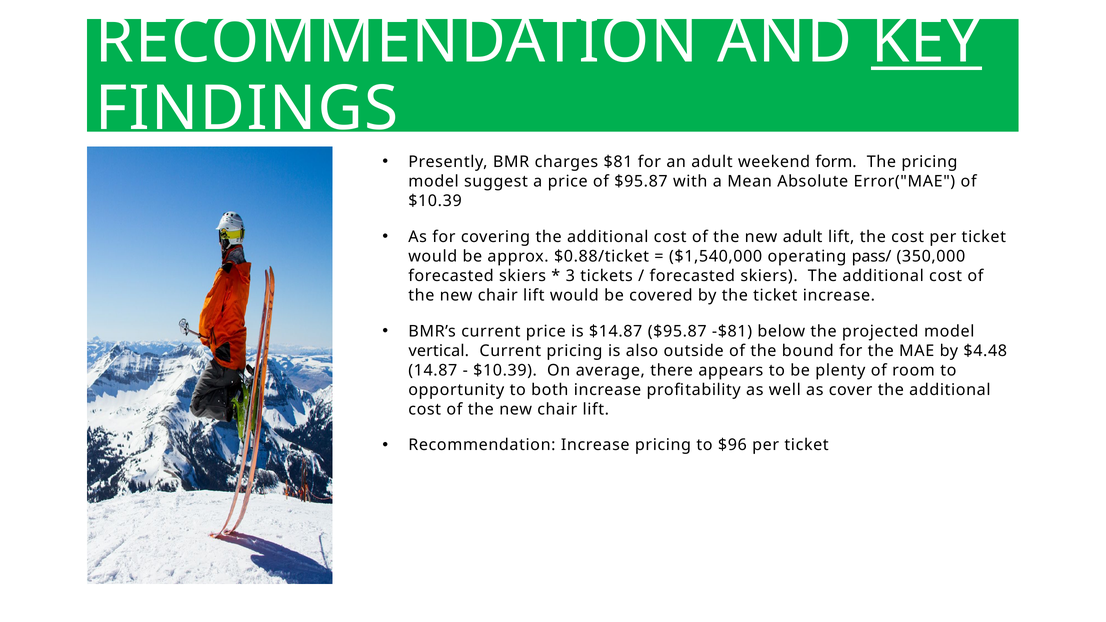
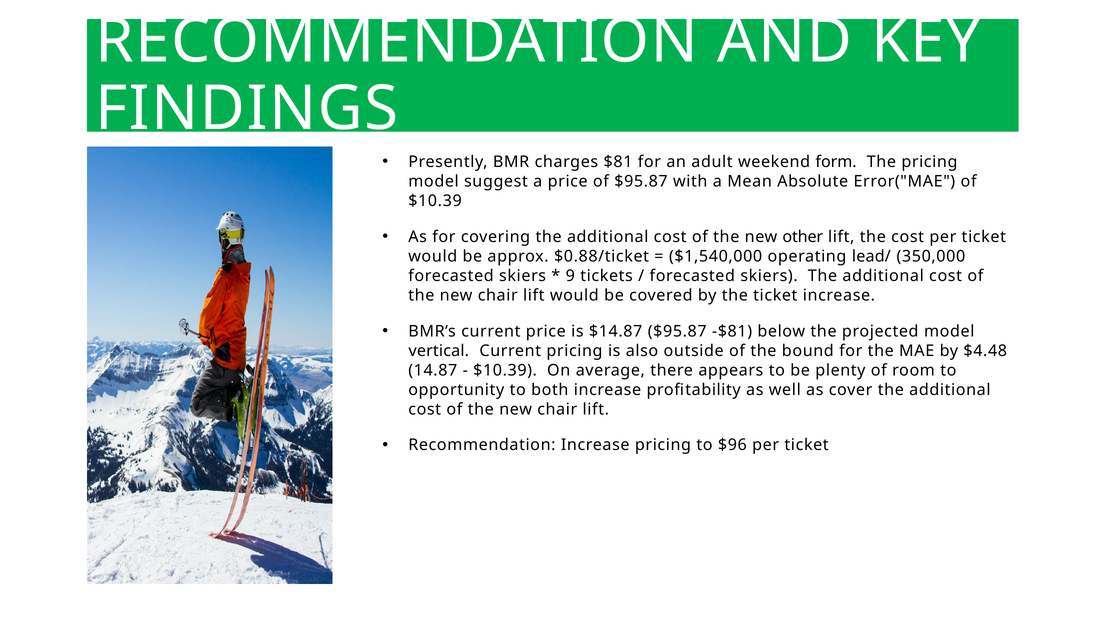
KEY underline: present -> none
new adult: adult -> other
pass/: pass/ -> lead/
3: 3 -> 9
